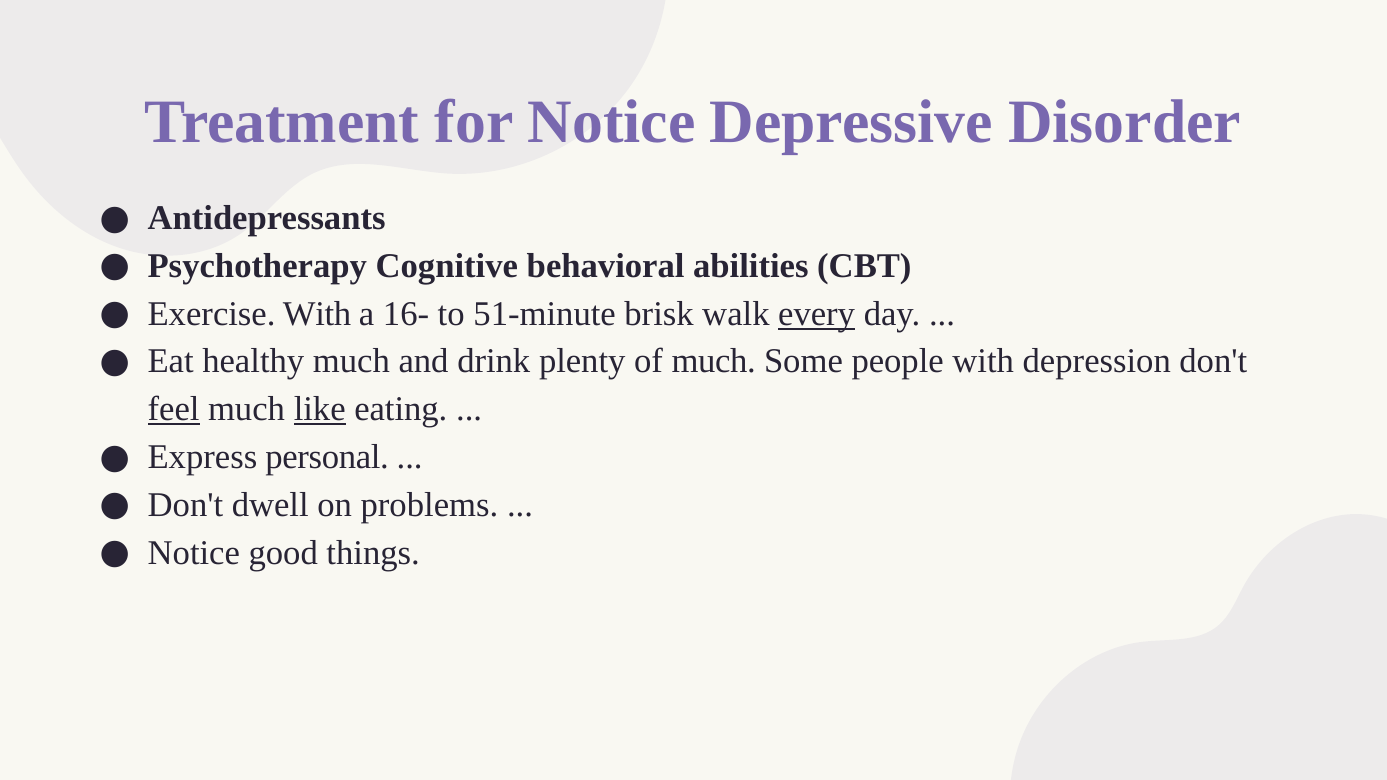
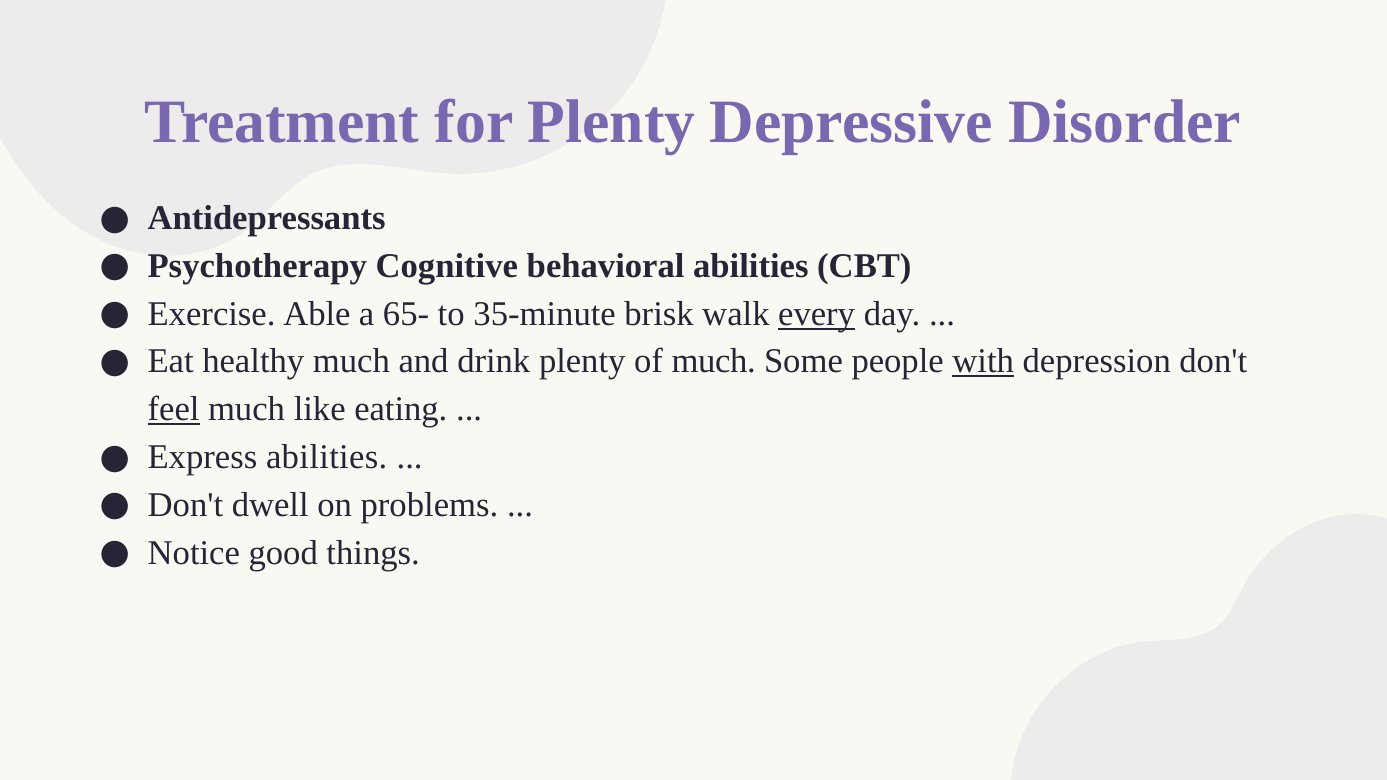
for Notice: Notice -> Plenty
Exercise With: With -> Able
16-: 16- -> 65-
51-minute: 51-minute -> 35-minute
with at (983, 362) underline: none -> present
like underline: present -> none
Express personal: personal -> abilities
